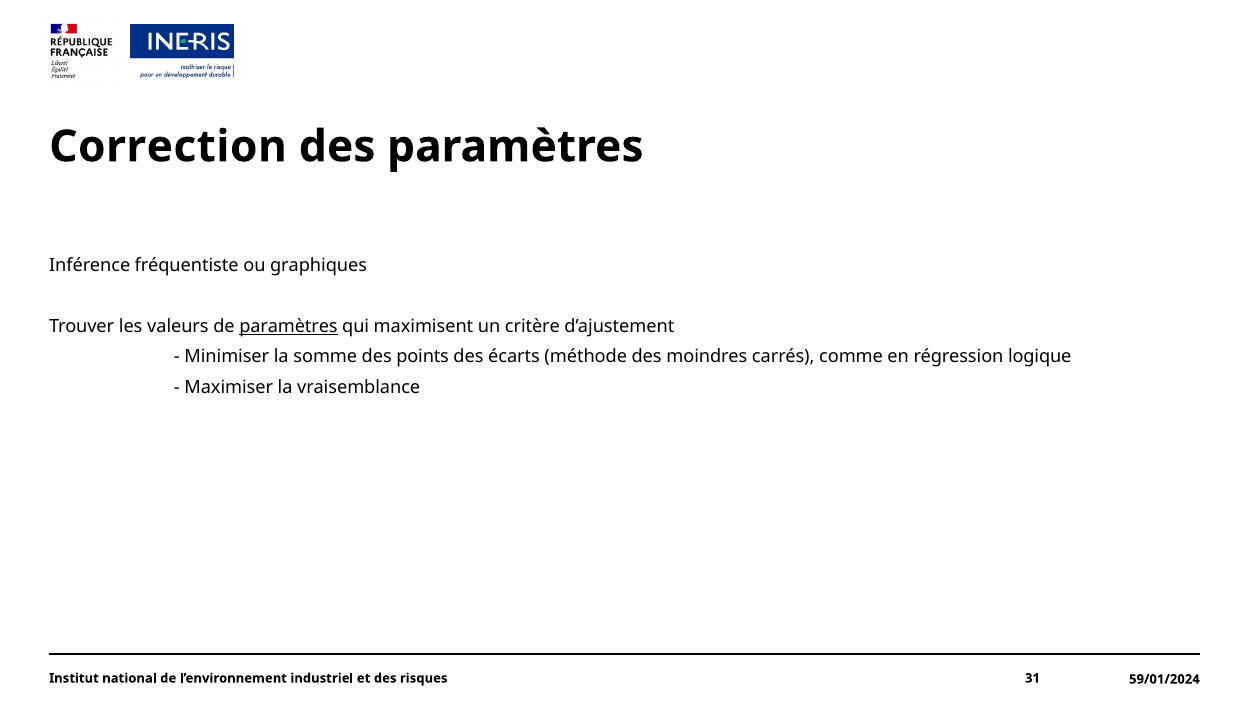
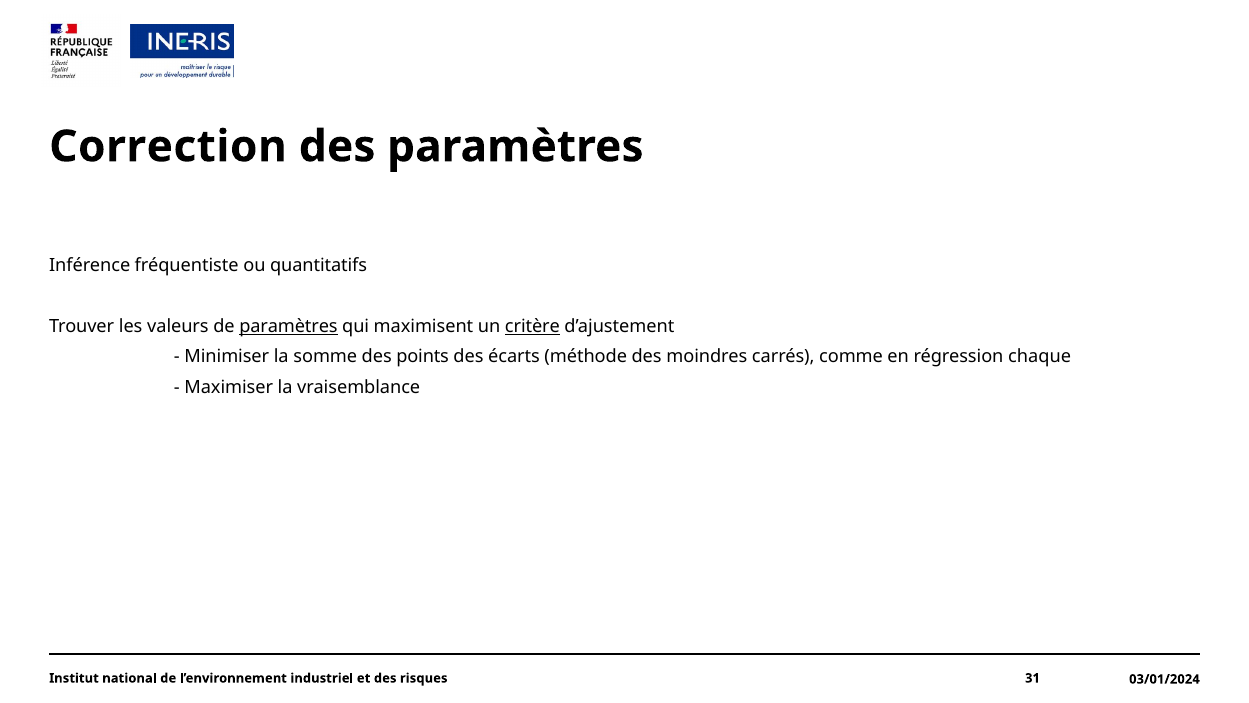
graphiques: graphiques -> quantitatifs
critère underline: none -> present
logique: logique -> chaque
59/01/2024: 59/01/2024 -> 03/01/2024
